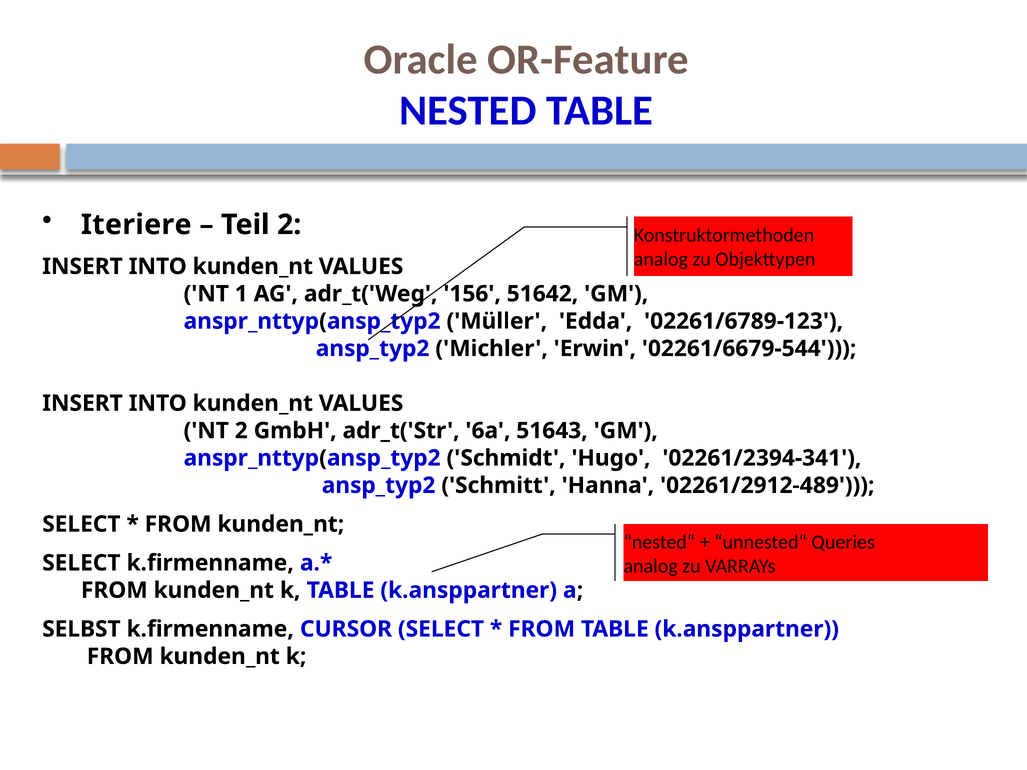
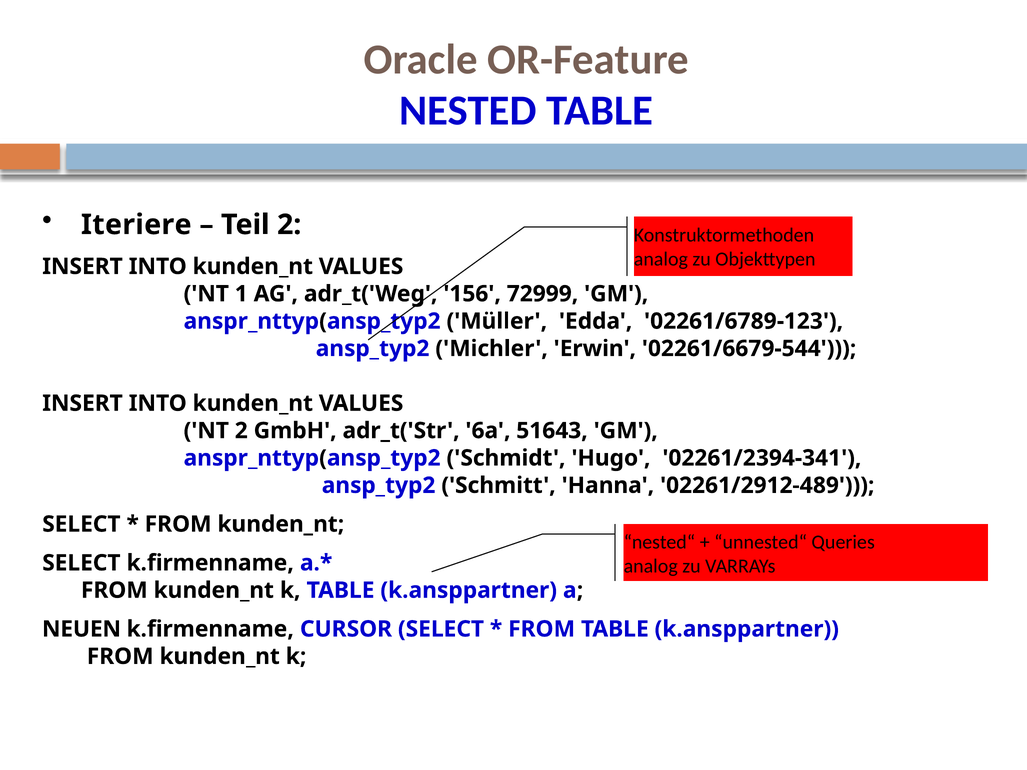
51642: 51642 -> 72999
SELBST: SELBST -> NEUEN
